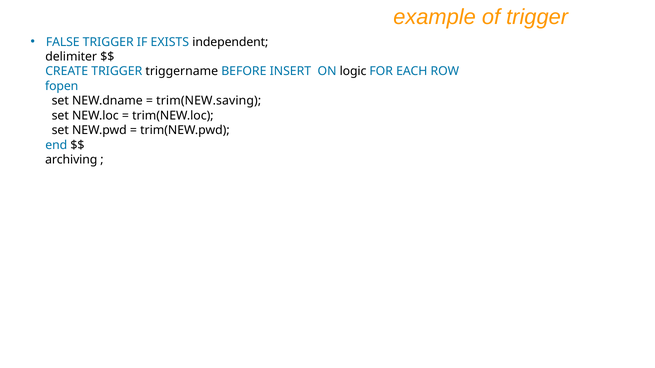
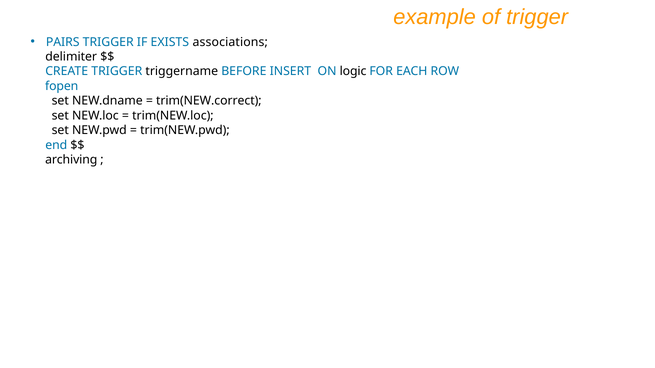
FALSE: FALSE -> PAIRS
independent: independent -> associations
trim(NEW.saving: trim(NEW.saving -> trim(NEW.correct
